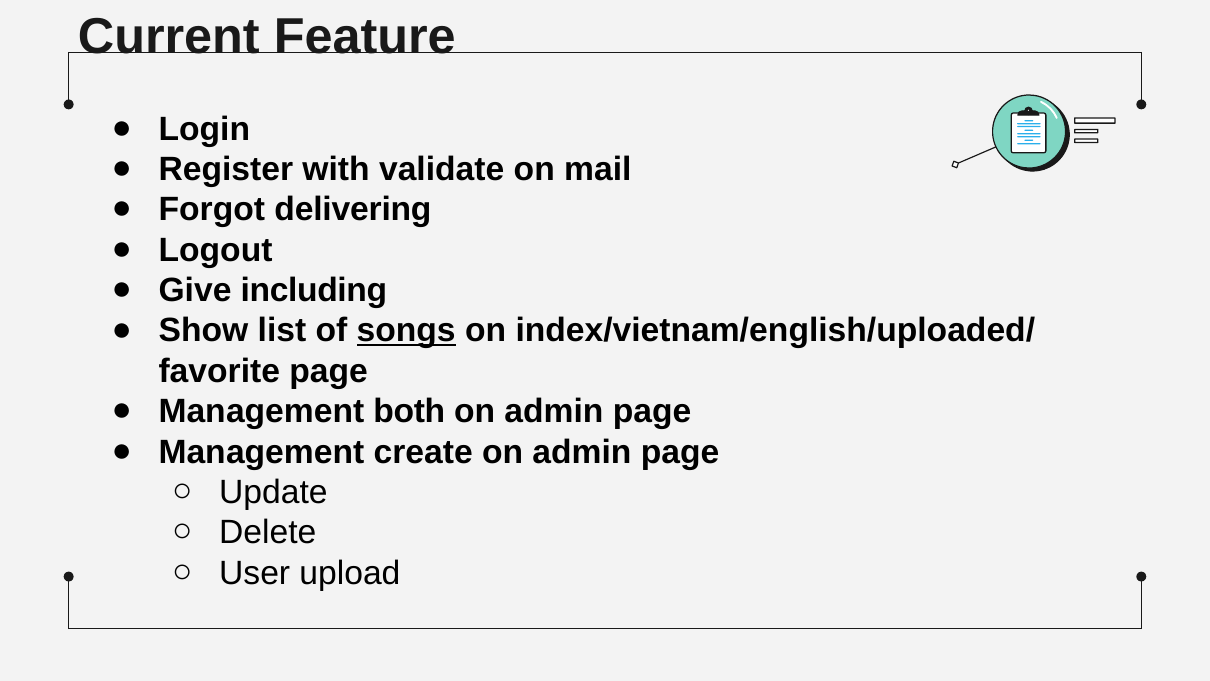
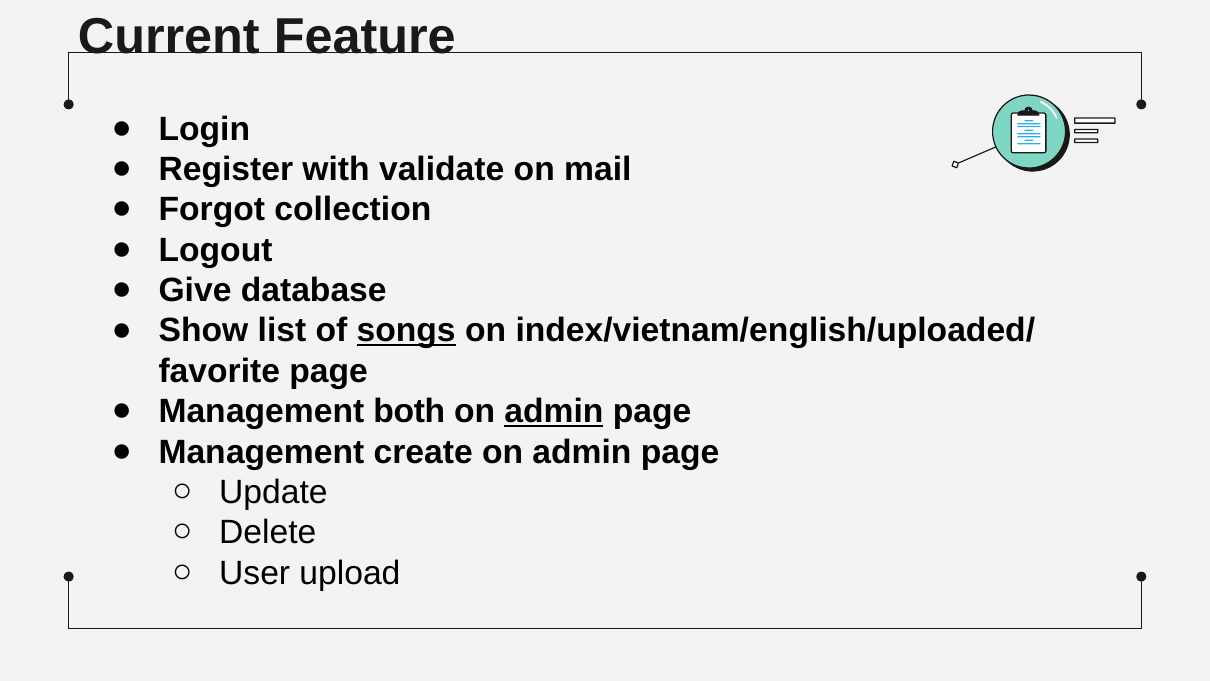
delivering: delivering -> collection
including: including -> database
admin at (554, 411) underline: none -> present
